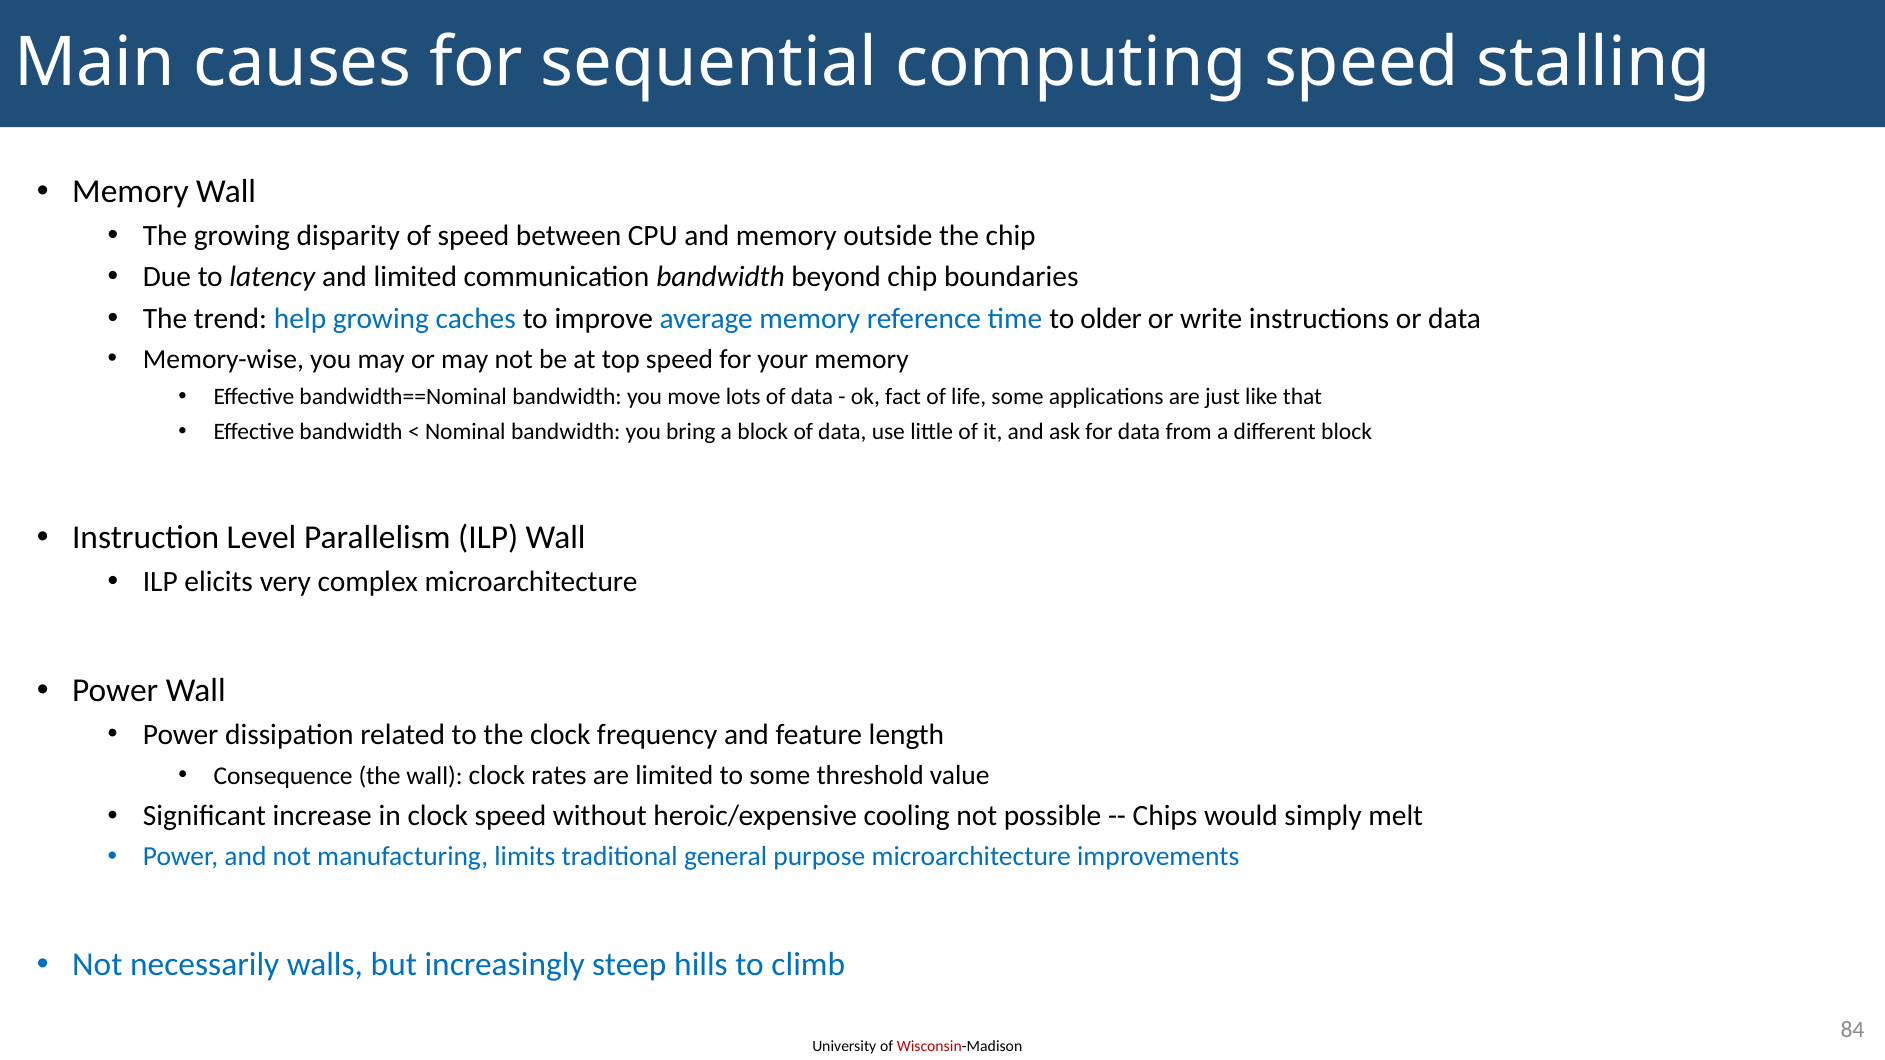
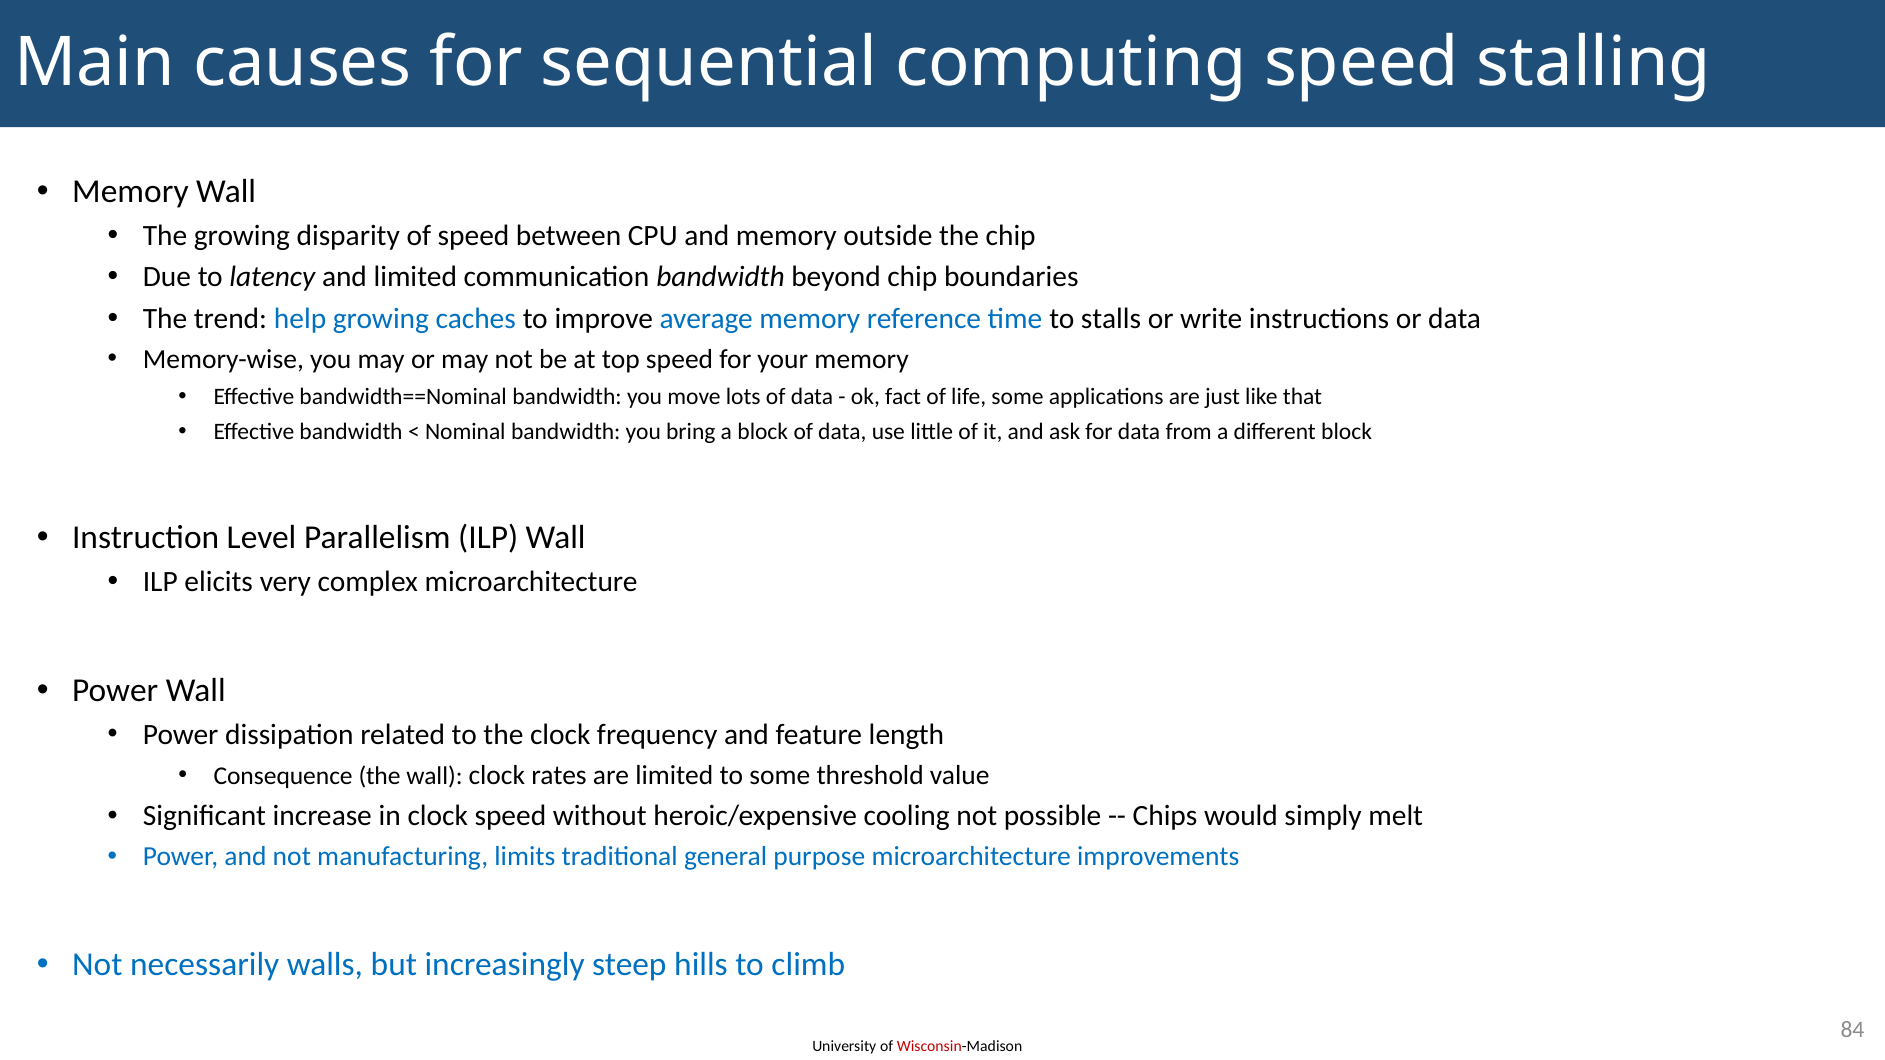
older: older -> stalls
